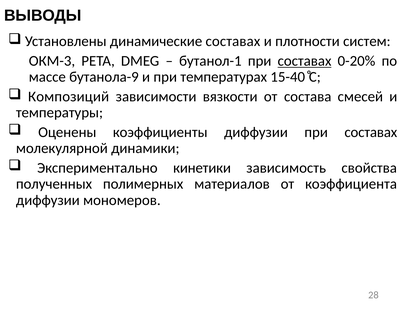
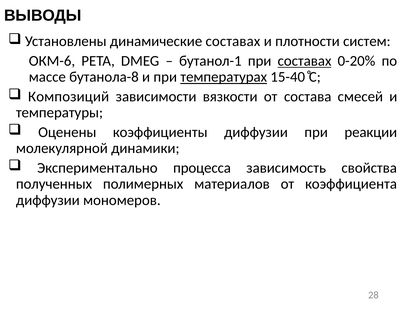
ОКМ-3: ОКМ-3 -> ОКМ-6
бутанола-9: бутанола-9 -> бутанола-8
температурах underline: none -> present
диффузии при составах: составах -> реакции
кинетики: кинетики -> процесса
